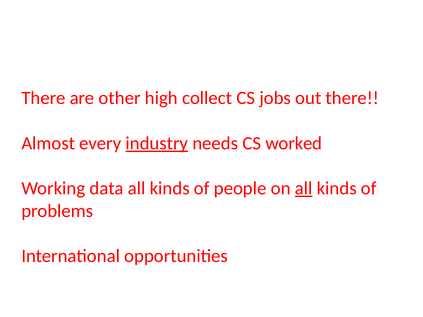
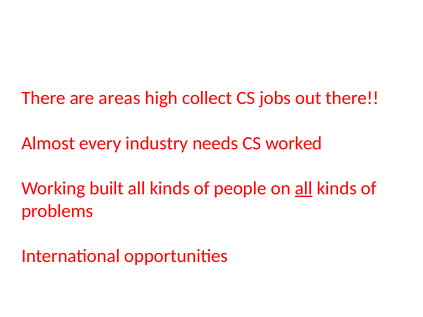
other: other -> areas
industry underline: present -> none
data: data -> built
